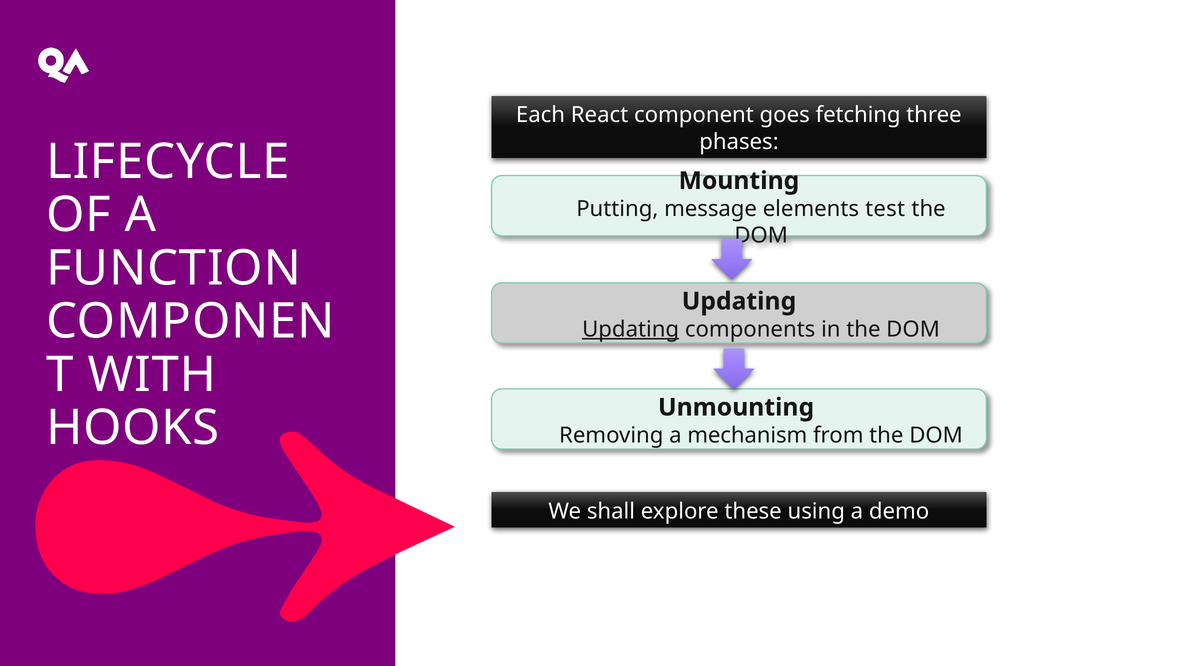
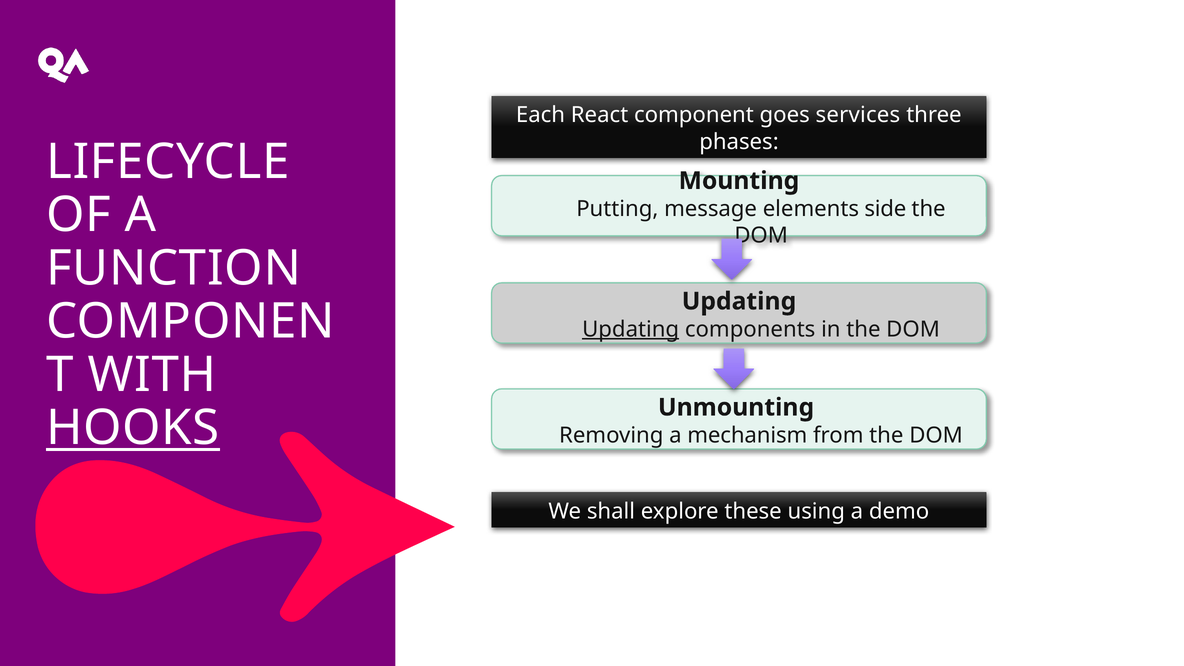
fetching: fetching -> services
test: test -> side
HOOKS underline: none -> present
